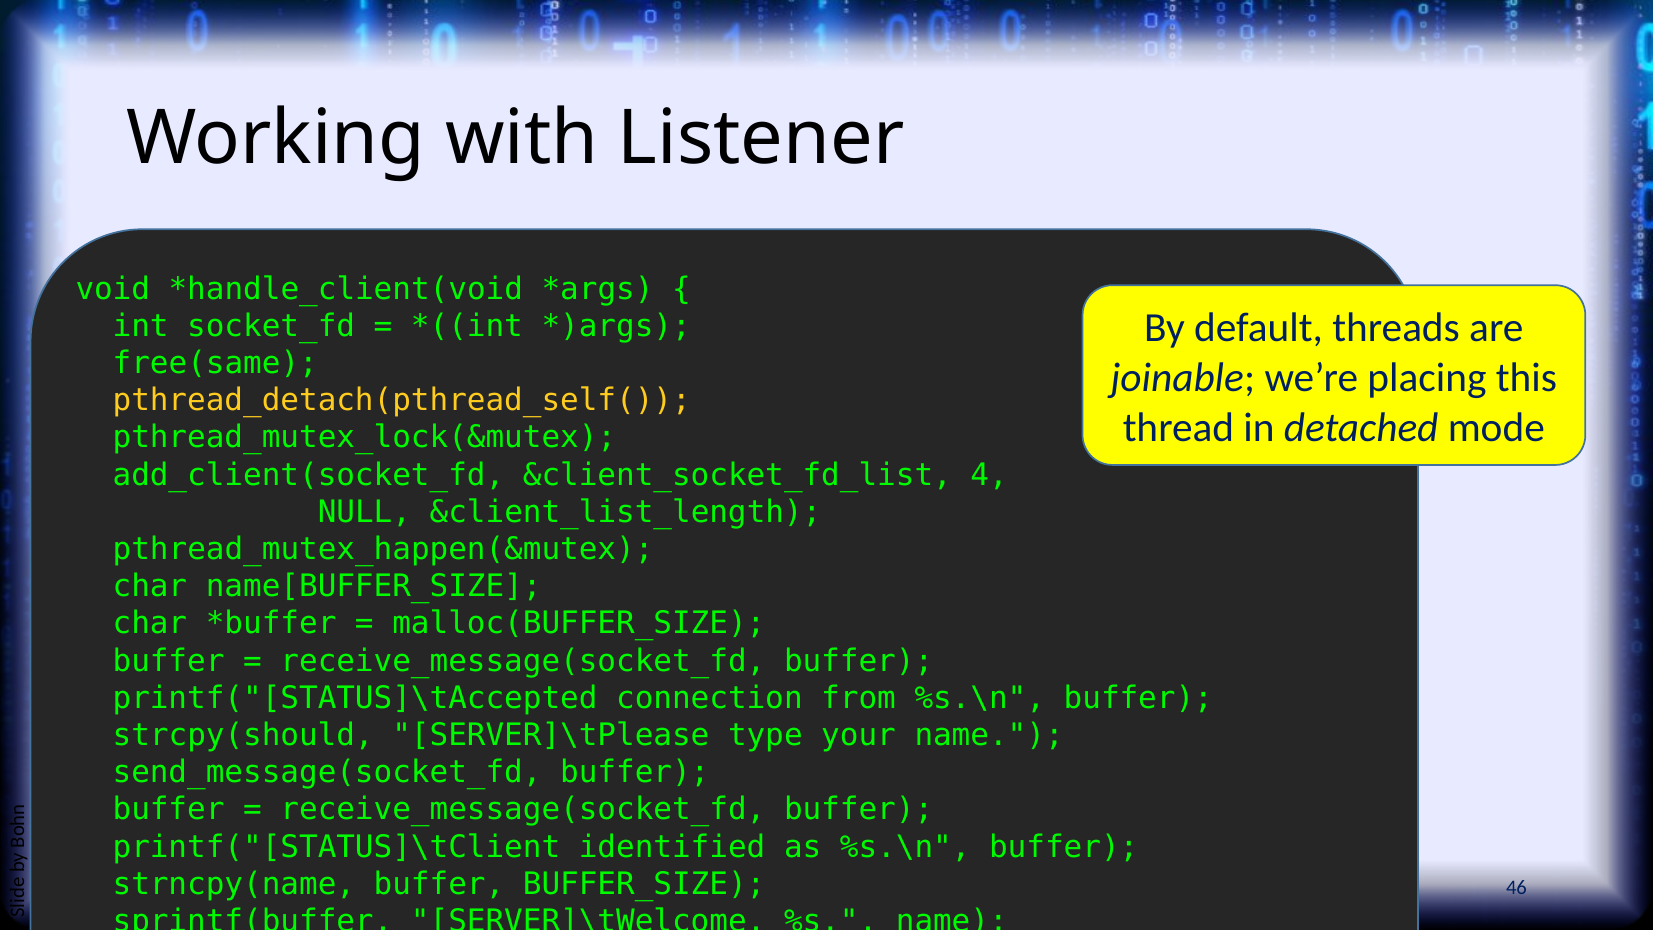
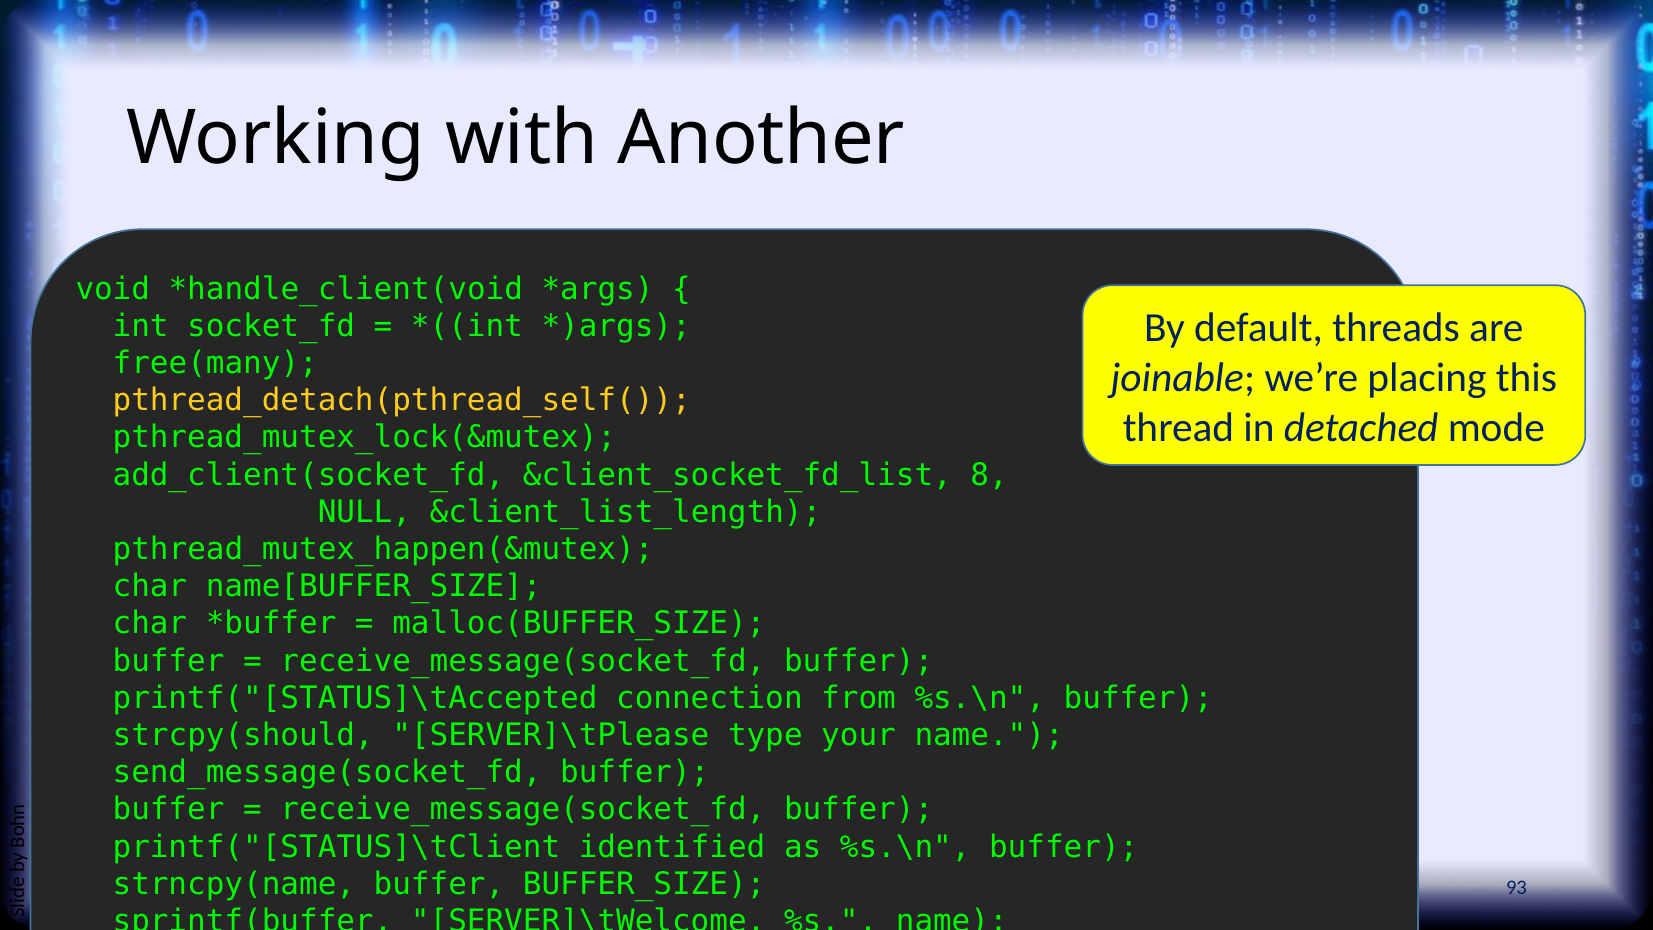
Listener: Listener -> Another
free(same: free(same -> free(many
&client_socket_fd_list 4: 4 -> 8
46: 46 -> 93
